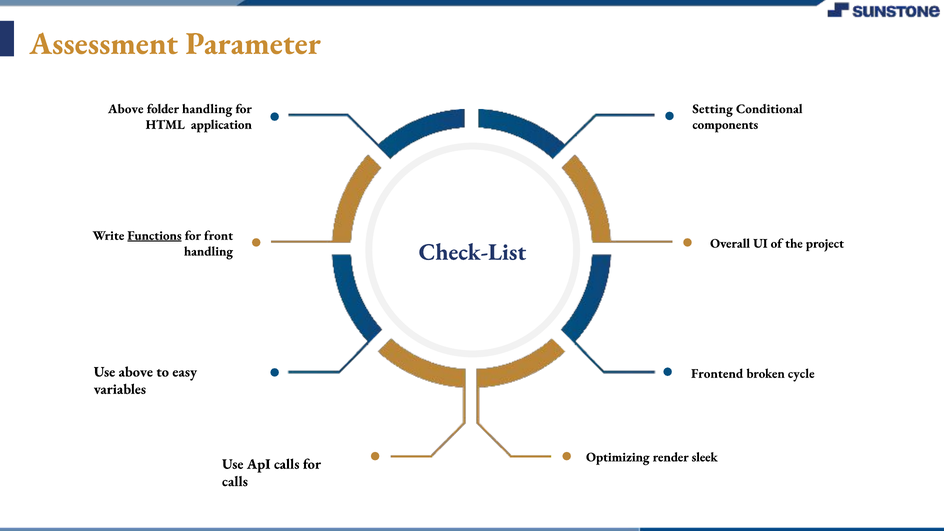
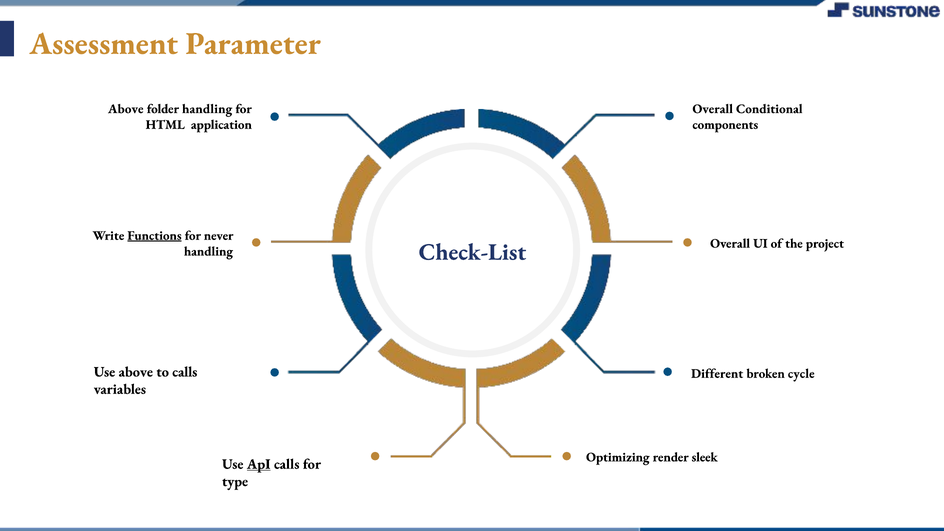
Setting at (713, 109): Setting -> Overall
front: front -> never
to easy: easy -> calls
Frontend: Frontend -> Different
ApI underline: none -> present
calls at (235, 481): calls -> type
